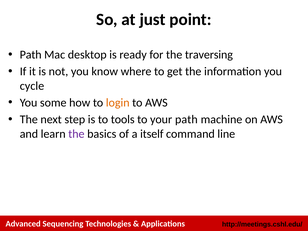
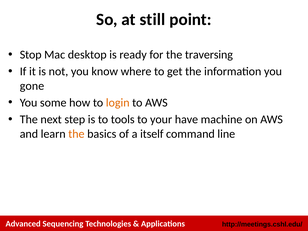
just: just -> still
Path at (31, 55): Path -> Stop
cycle: cycle -> gone
your path: path -> have
the at (76, 134) colour: purple -> orange
